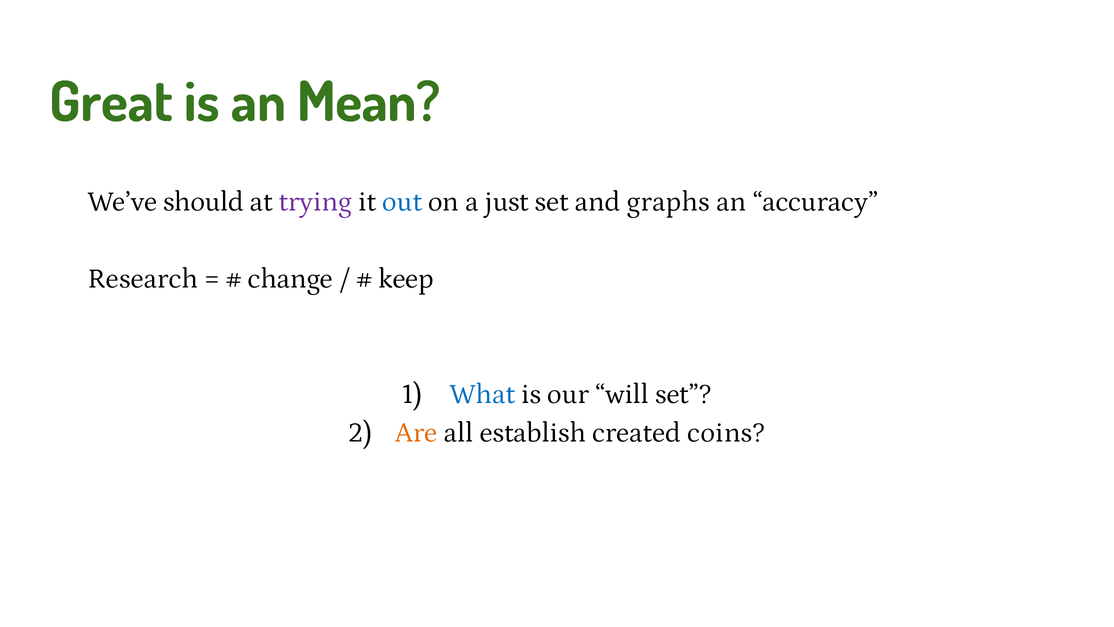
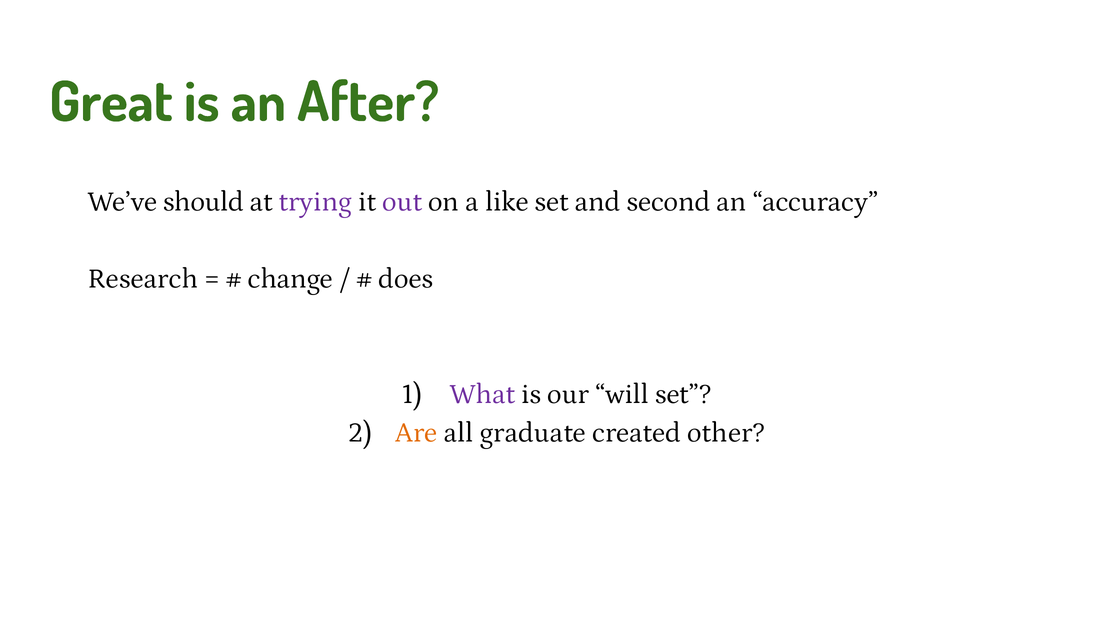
Mean: Mean -> After
out colour: blue -> purple
just: just -> like
graphs: graphs -> second
keep: keep -> does
What colour: blue -> purple
establish: establish -> graduate
coins: coins -> other
